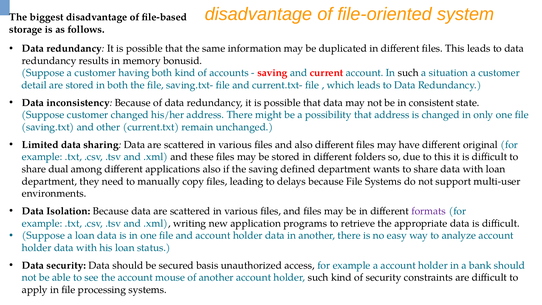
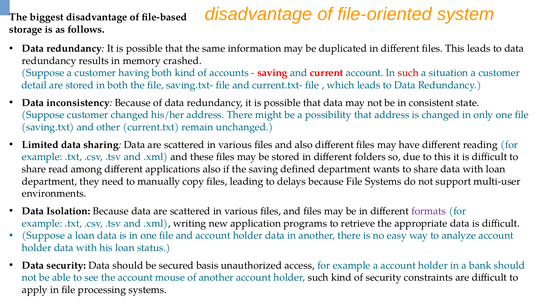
bonusid: bonusid -> crashed
such at (408, 73) colour: black -> red
original: original -> reading
dual: dual -> read
